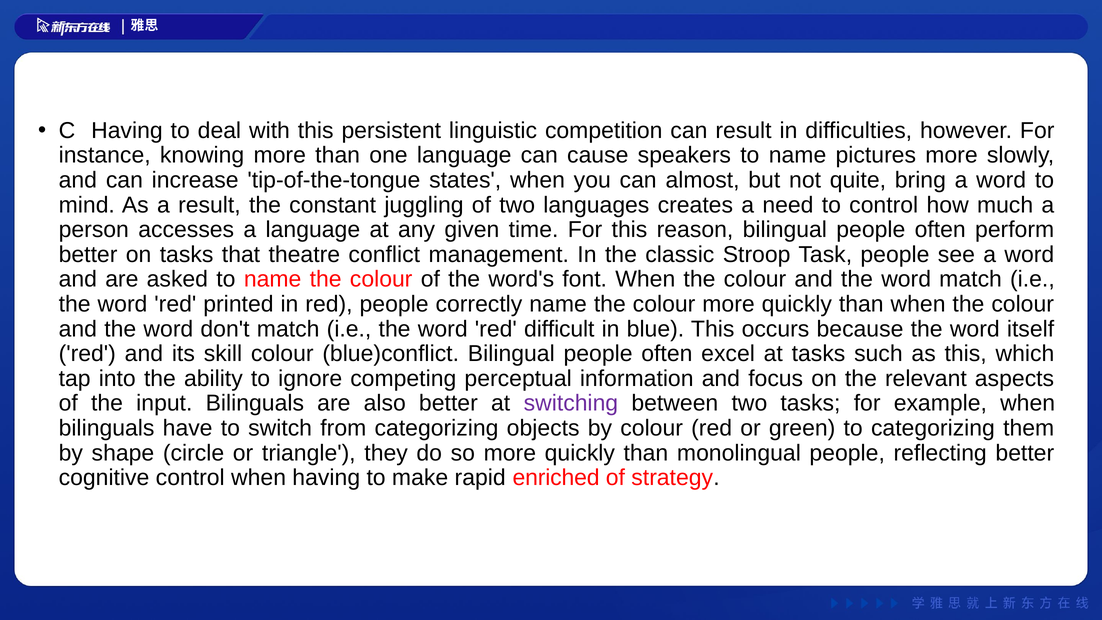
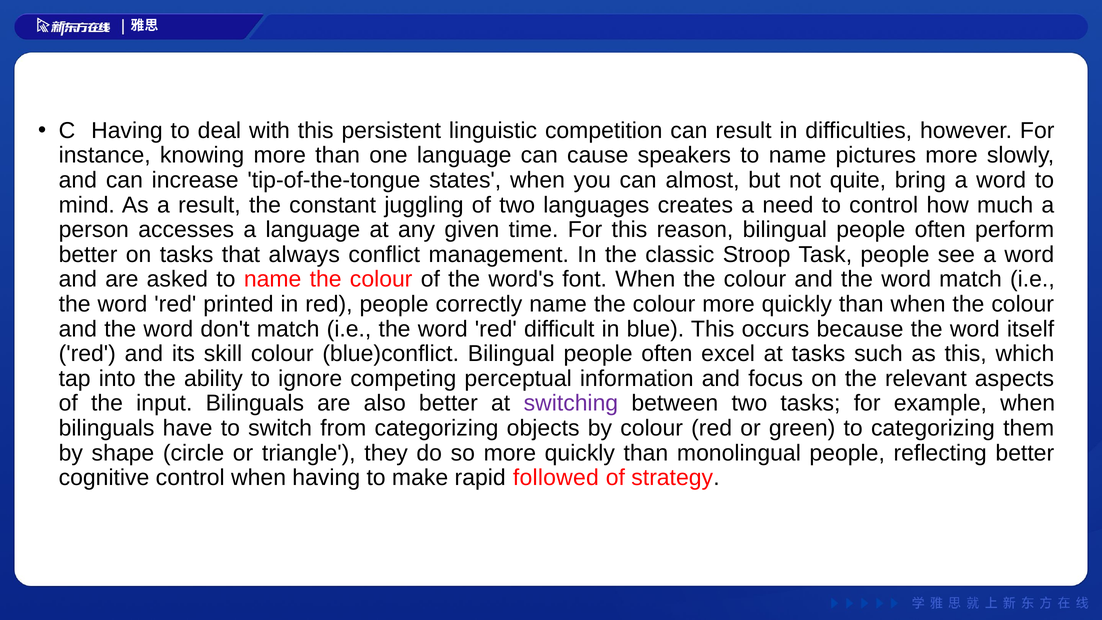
theatre: theatre -> always
enriched: enriched -> followed
